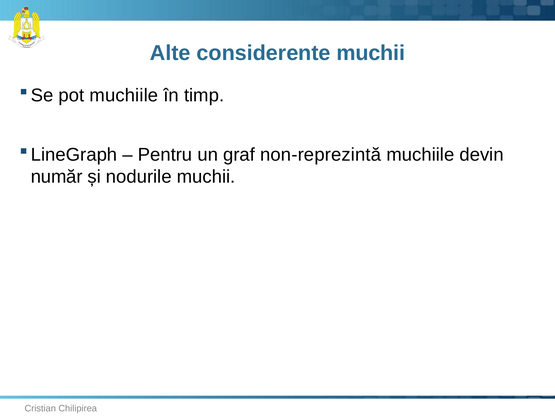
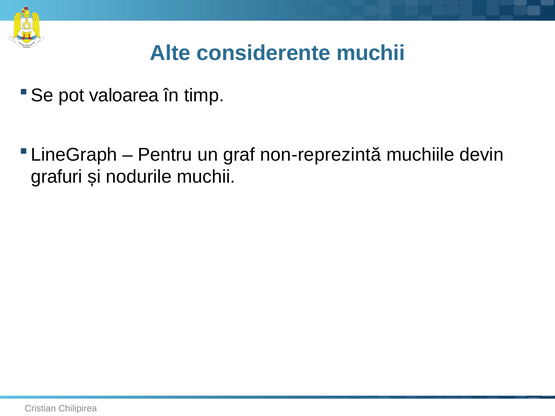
pot muchiile: muchiile -> valoarea
număr: număr -> grafuri
